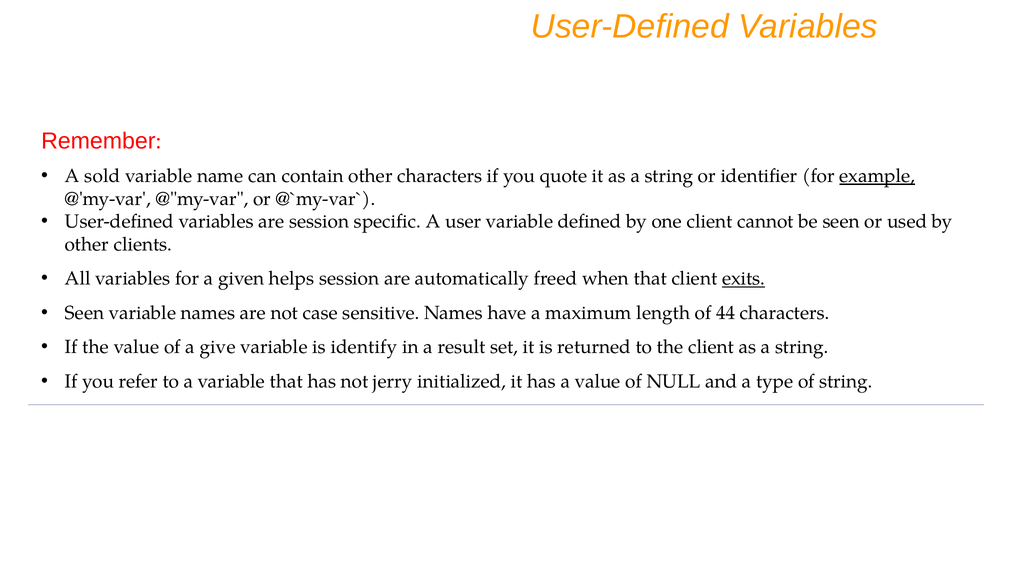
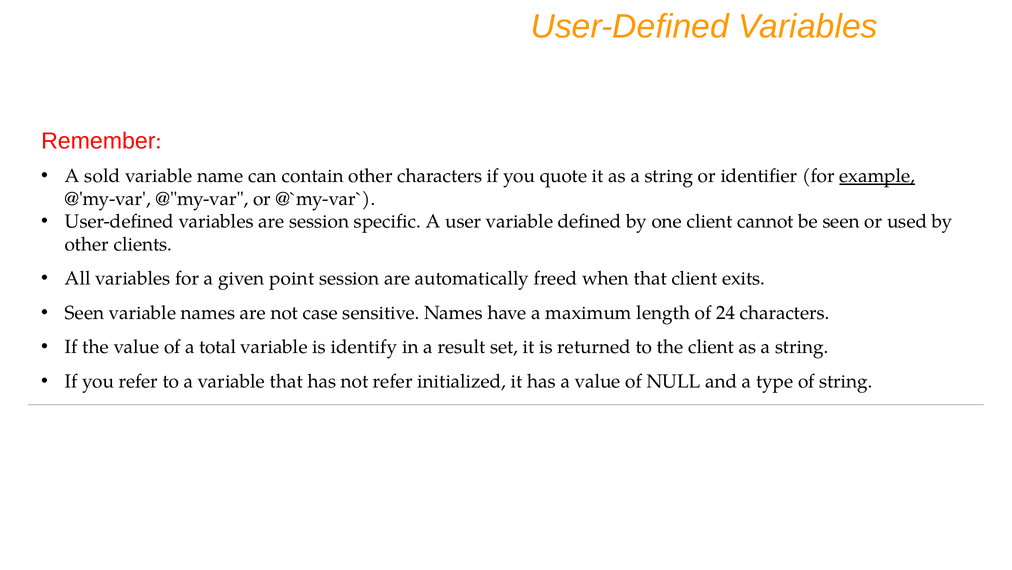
helps: helps -> point
exits underline: present -> none
44: 44 -> 24
give: give -> total
not jerry: jerry -> refer
